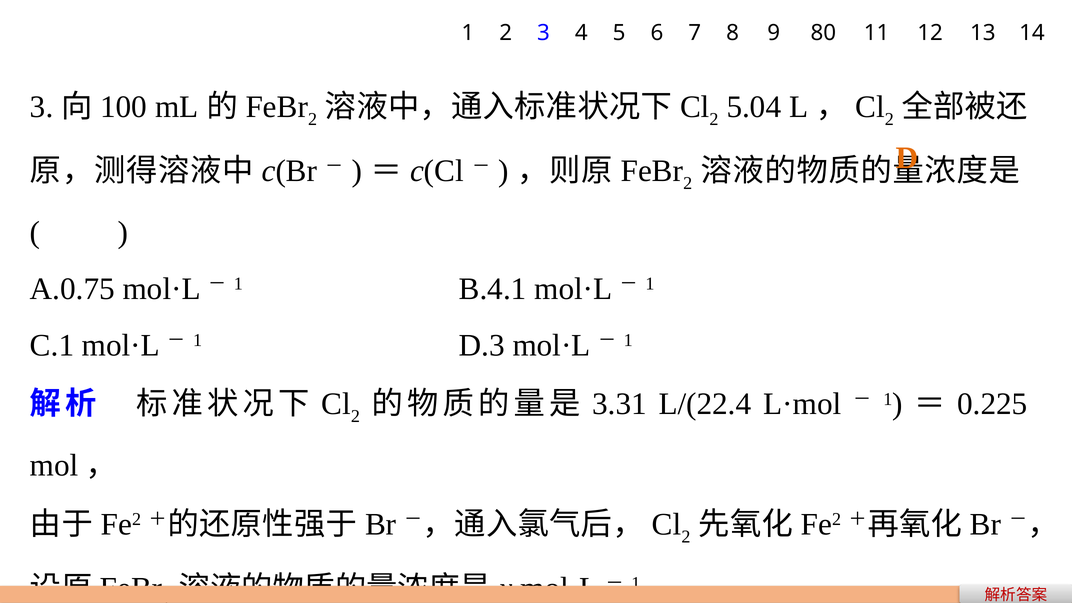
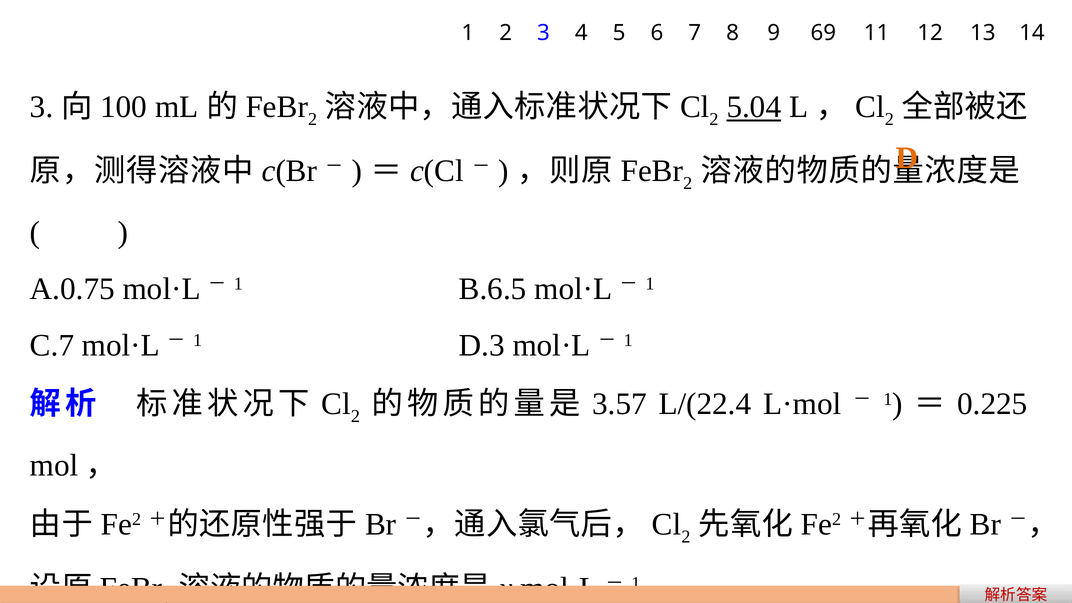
80: 80 -> 69
5.04 underline: none -> present
B.4.1: B.4.1 -> B.6.5
C.1: C.1 -> C.7
3.31: 3.31 -> 3.57
